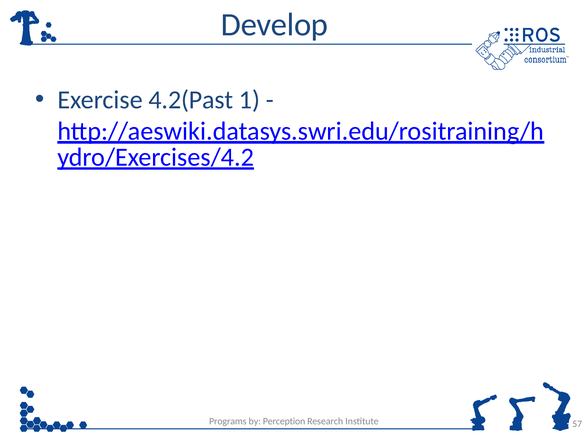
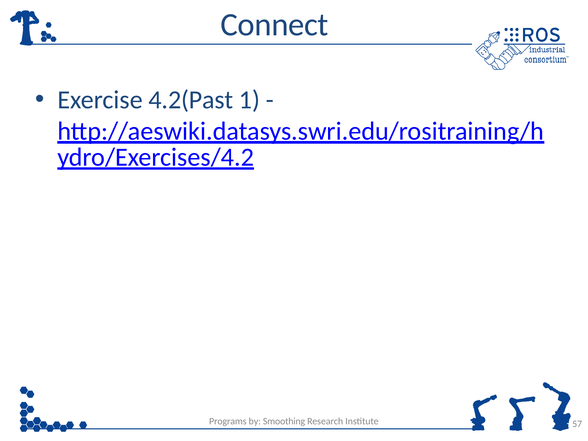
Develop: Develop -> Connect
Perception: Perception -> Smoothing
